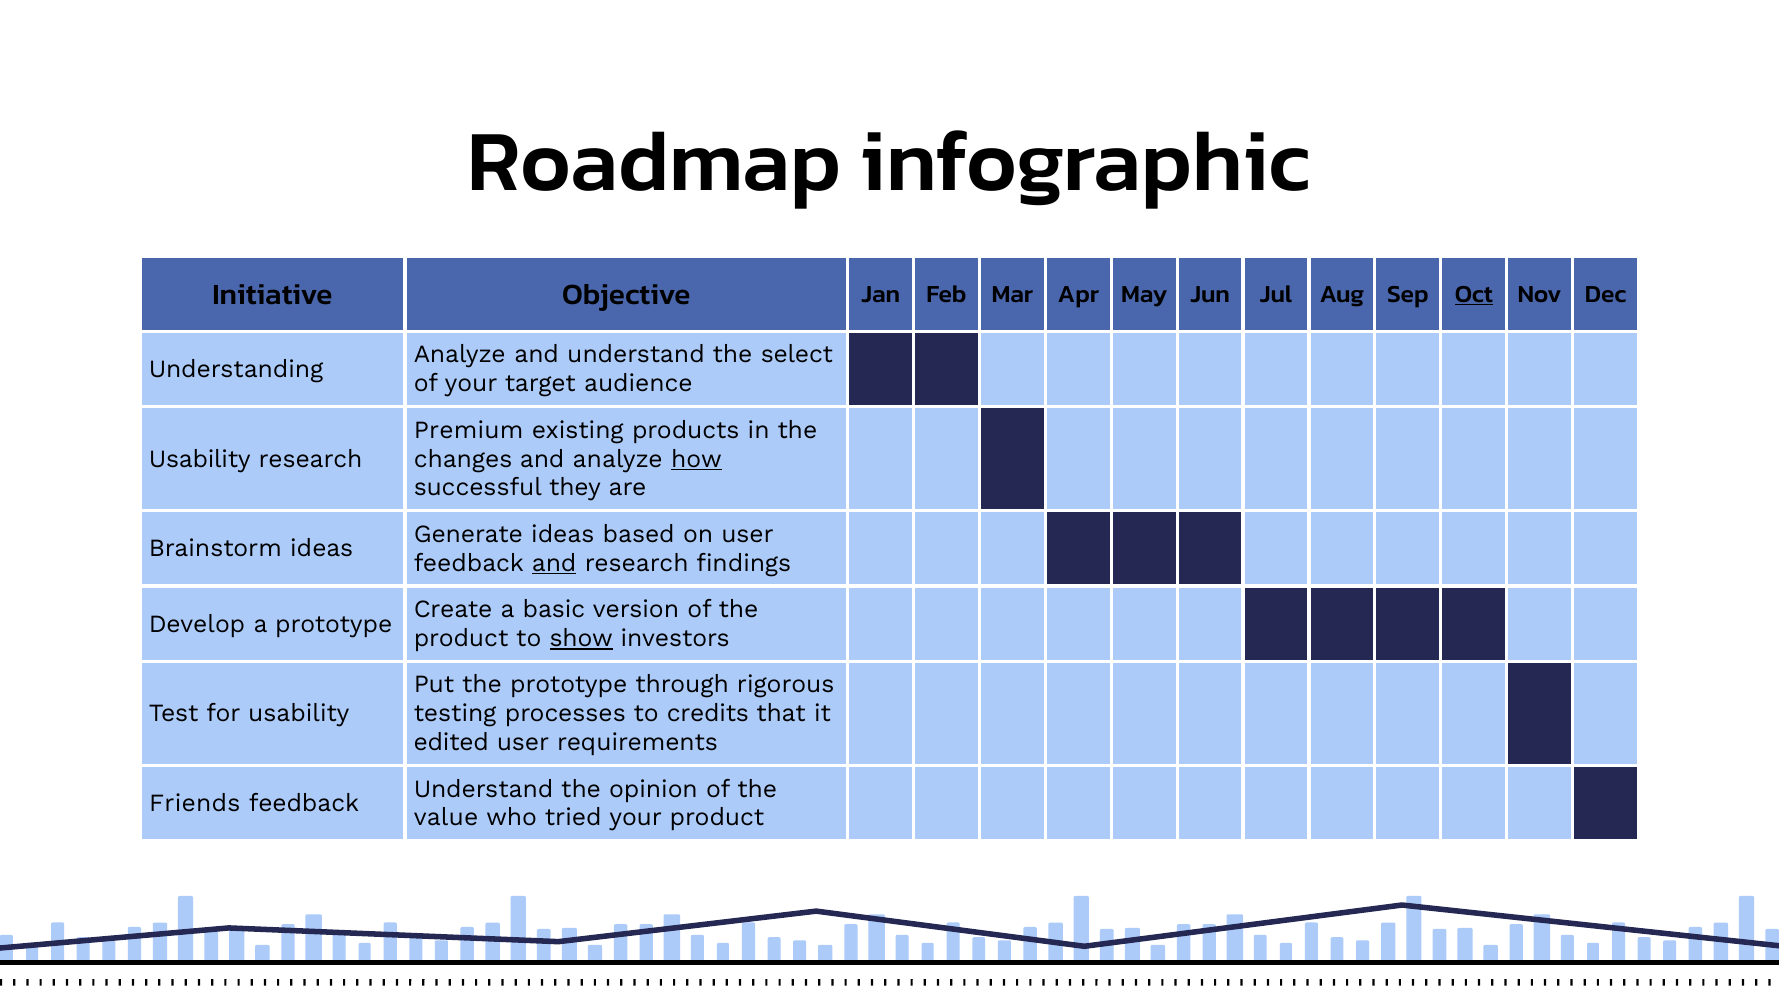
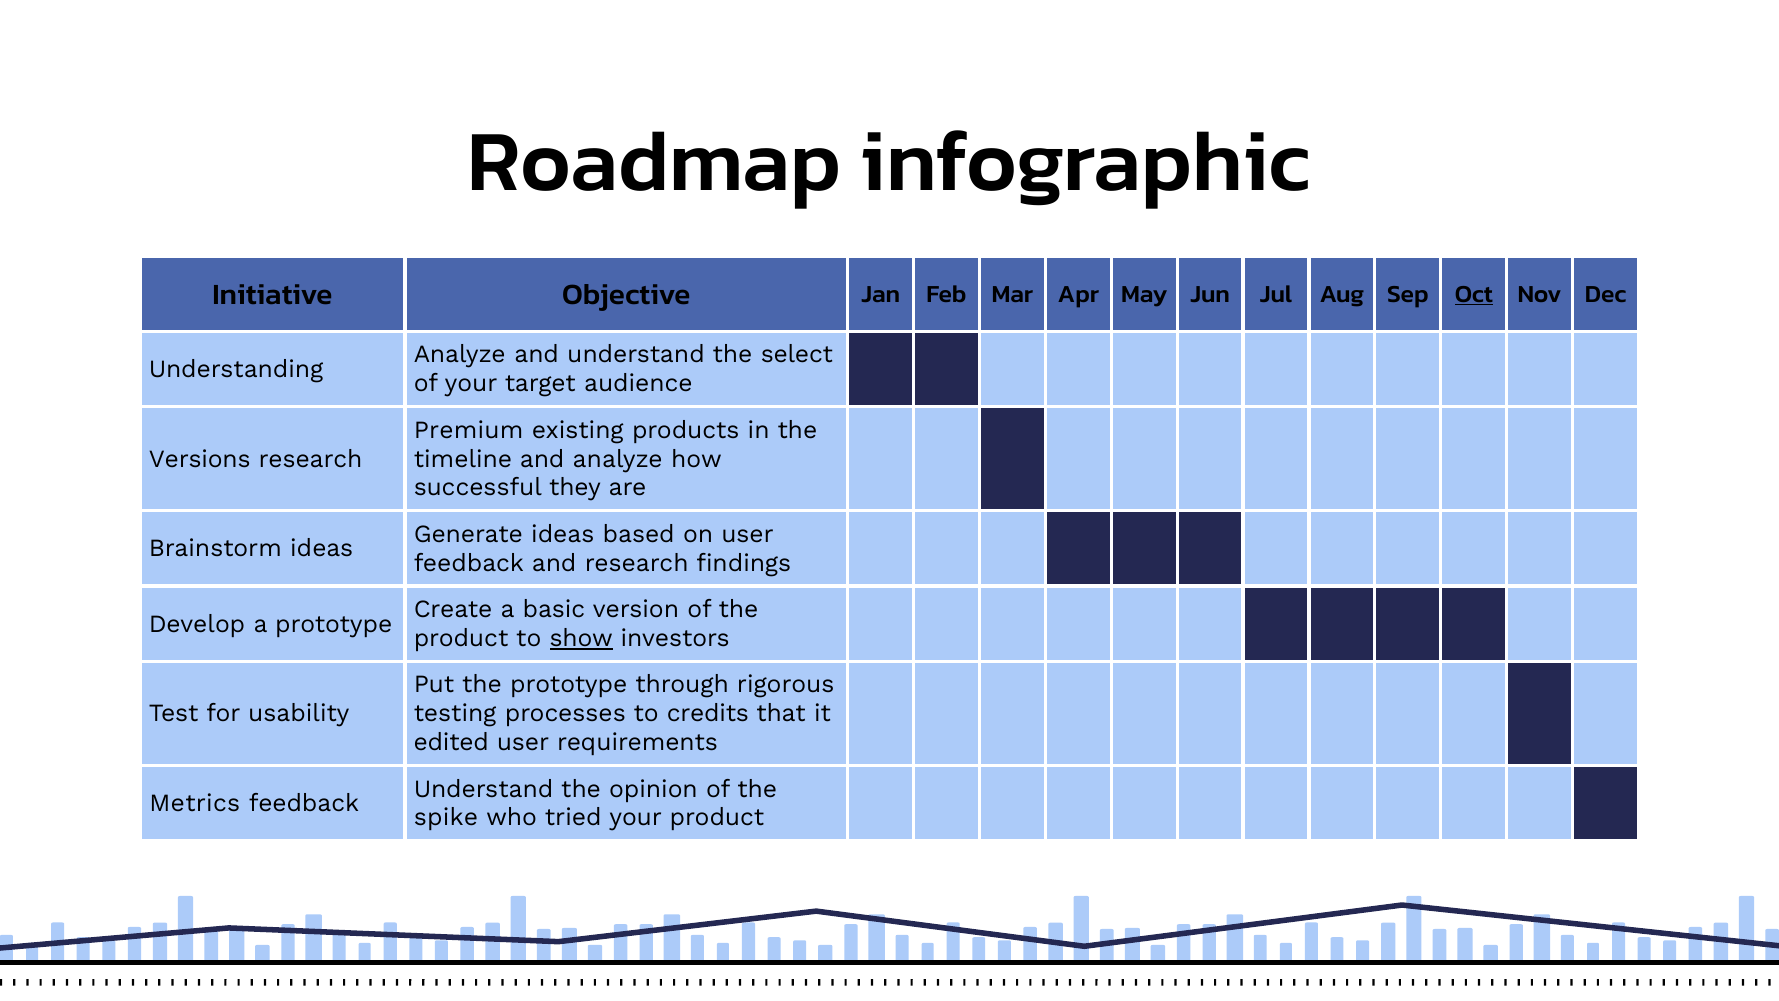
Usability at (200, 459): Usability -> Versions
changes: changes -> timeline
how underline: present -> none
and at (554, 563) underline: present -> none
Friends: Friends -> Metrics
value: value -> spike
